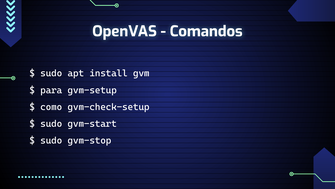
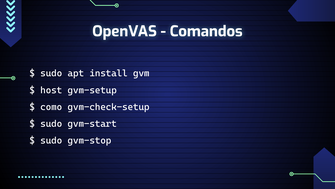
para: para -> host
